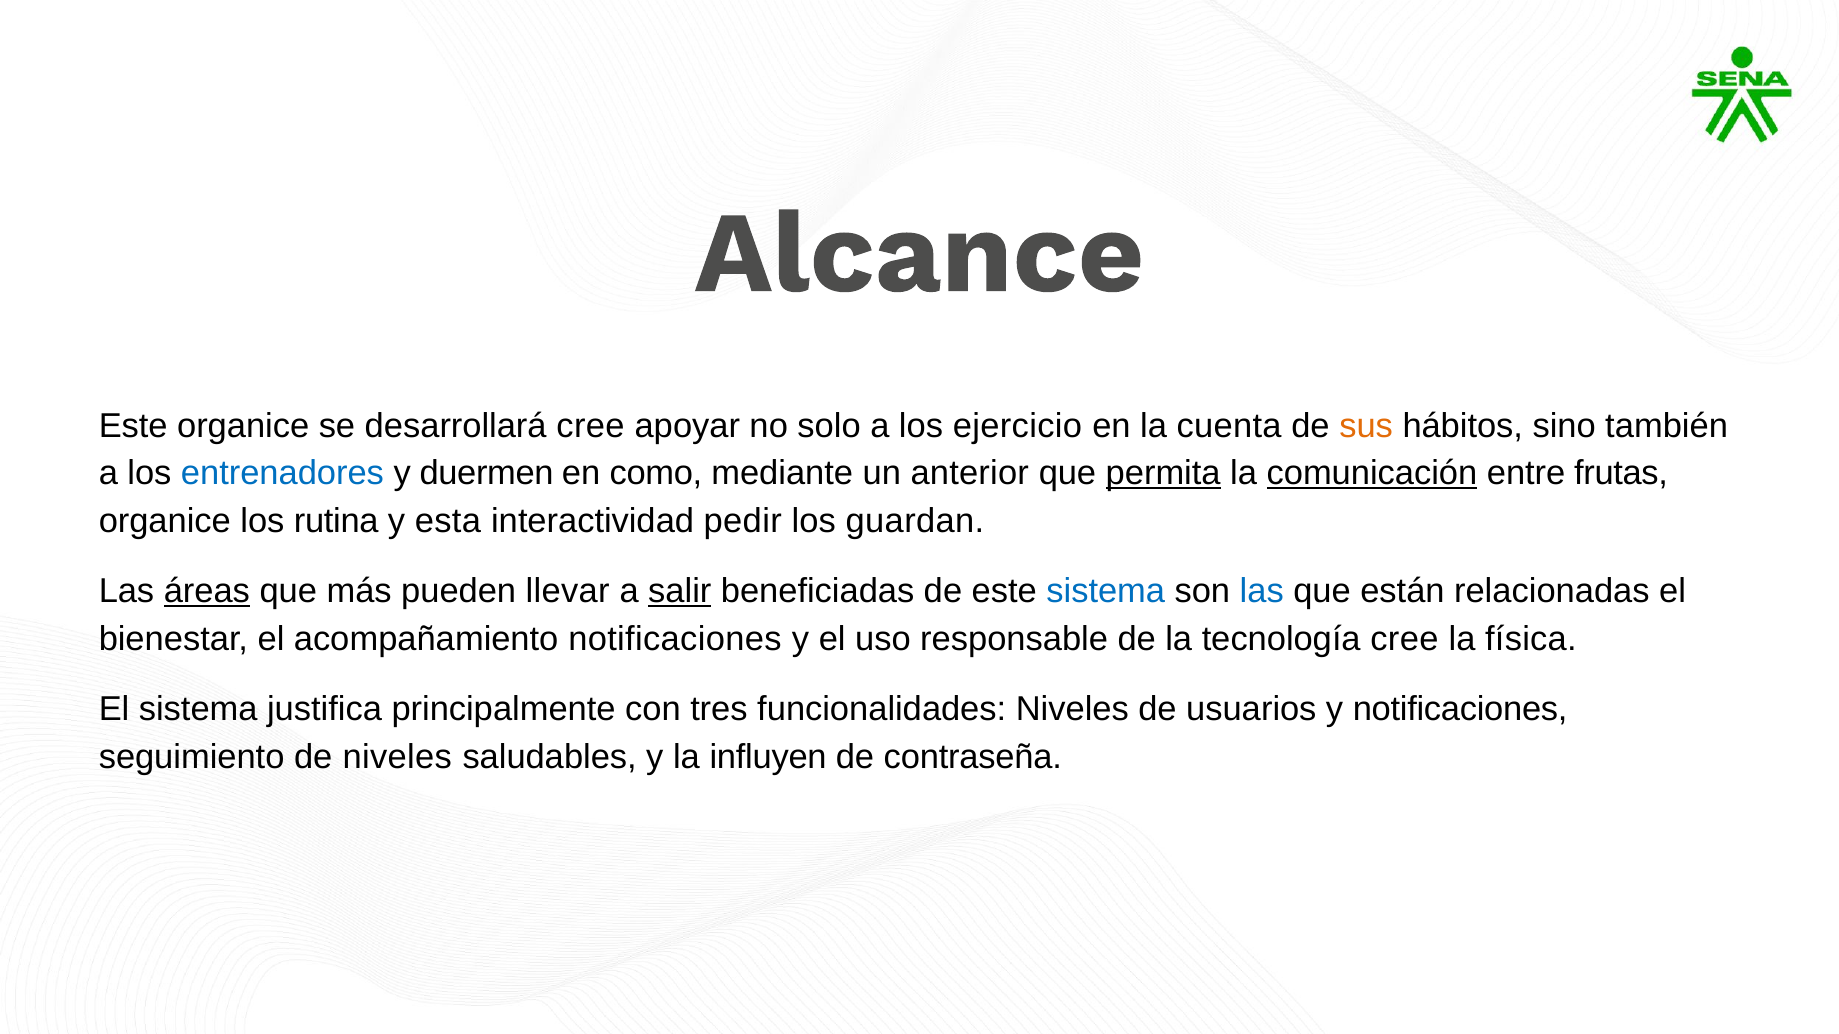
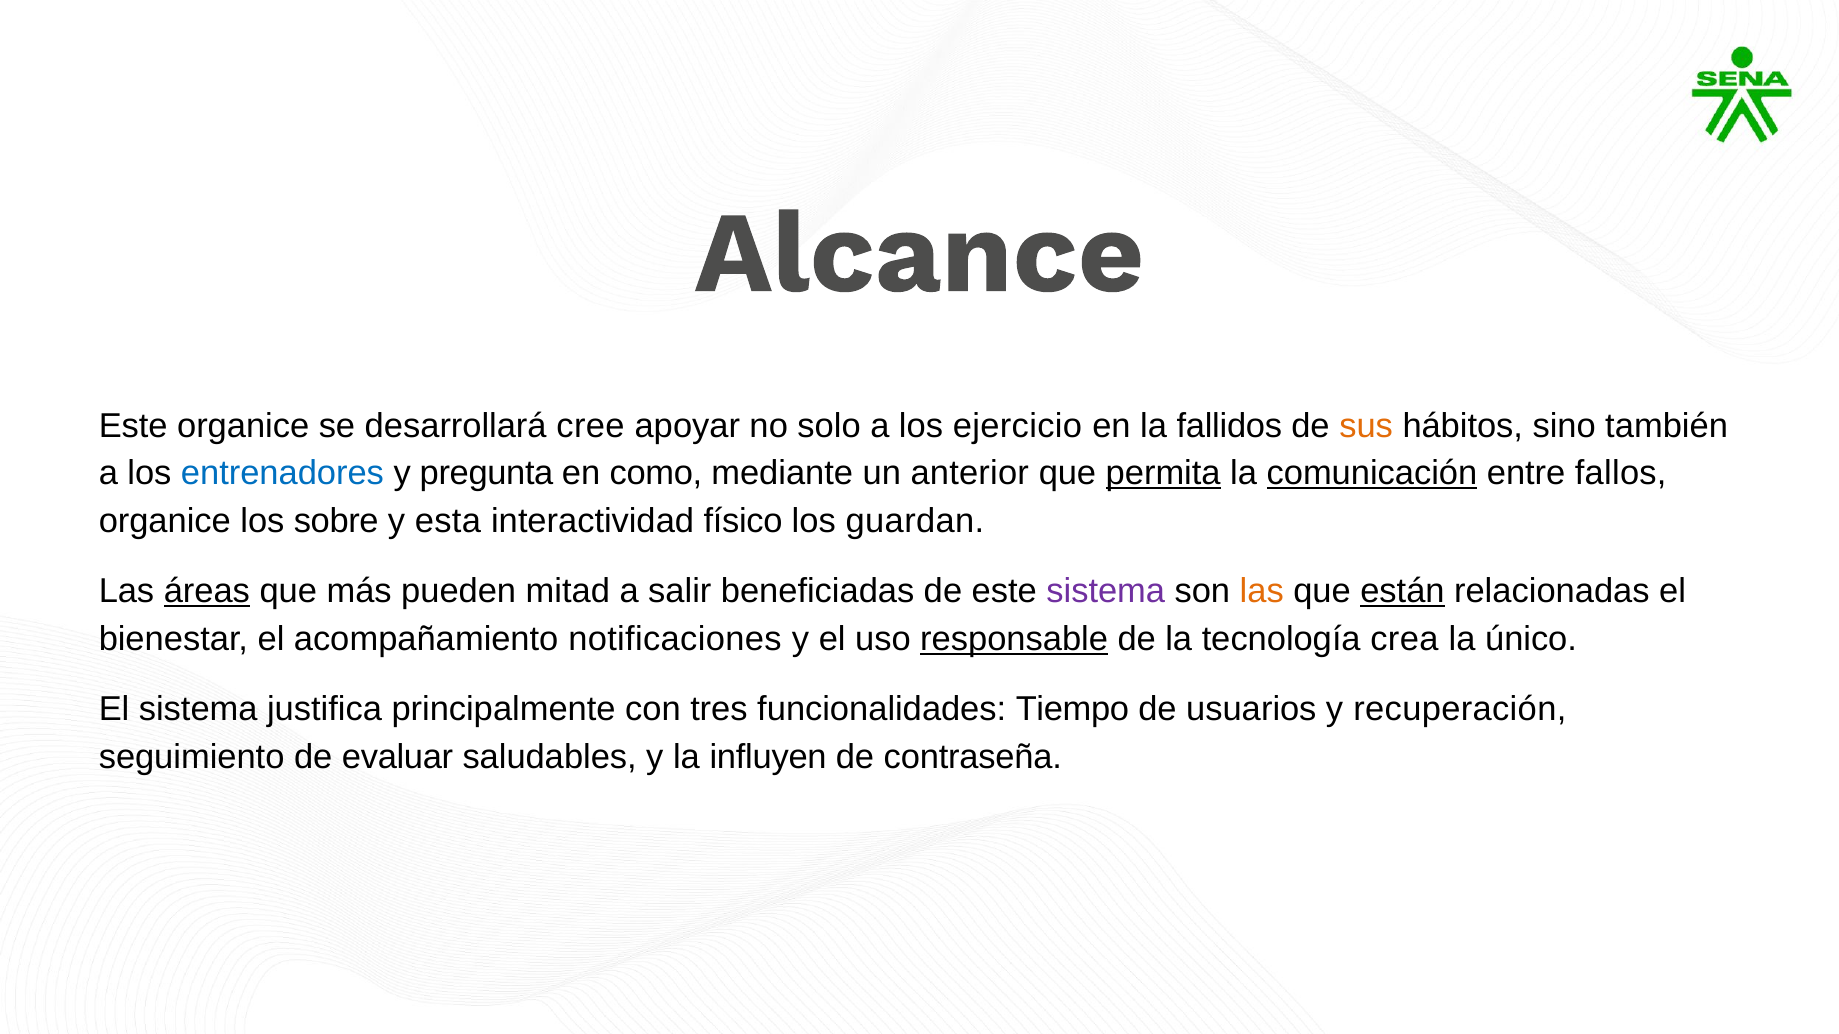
cuenta: cuenta -> fallidos
duermen: duermen -> pregunta
frutas: frutas -> fallos
rutina: rutina -> sobre
pedir: pedir -> físico
llevar: llevar -> mitad
salir underline: present -> none
sistema at (1106, 592) colour: blue -> purple
las at (1262, 592) colour: blue -> orange
están underline: none -> present
responsable underline: none -> present
tecnología cree: cree -> crea
física: física -> único
funcionalidades Niveles: Niveles -> Tiempo
y notificaciones: notificaciones -> recuperación
de niveles: niveles -> evaluar
